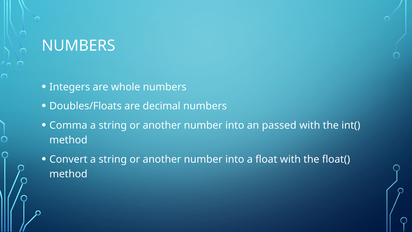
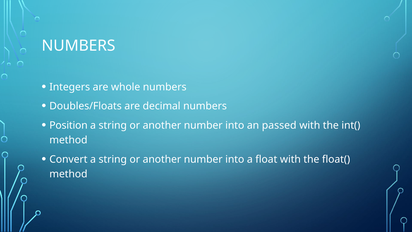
Comma: Comma -> Position
